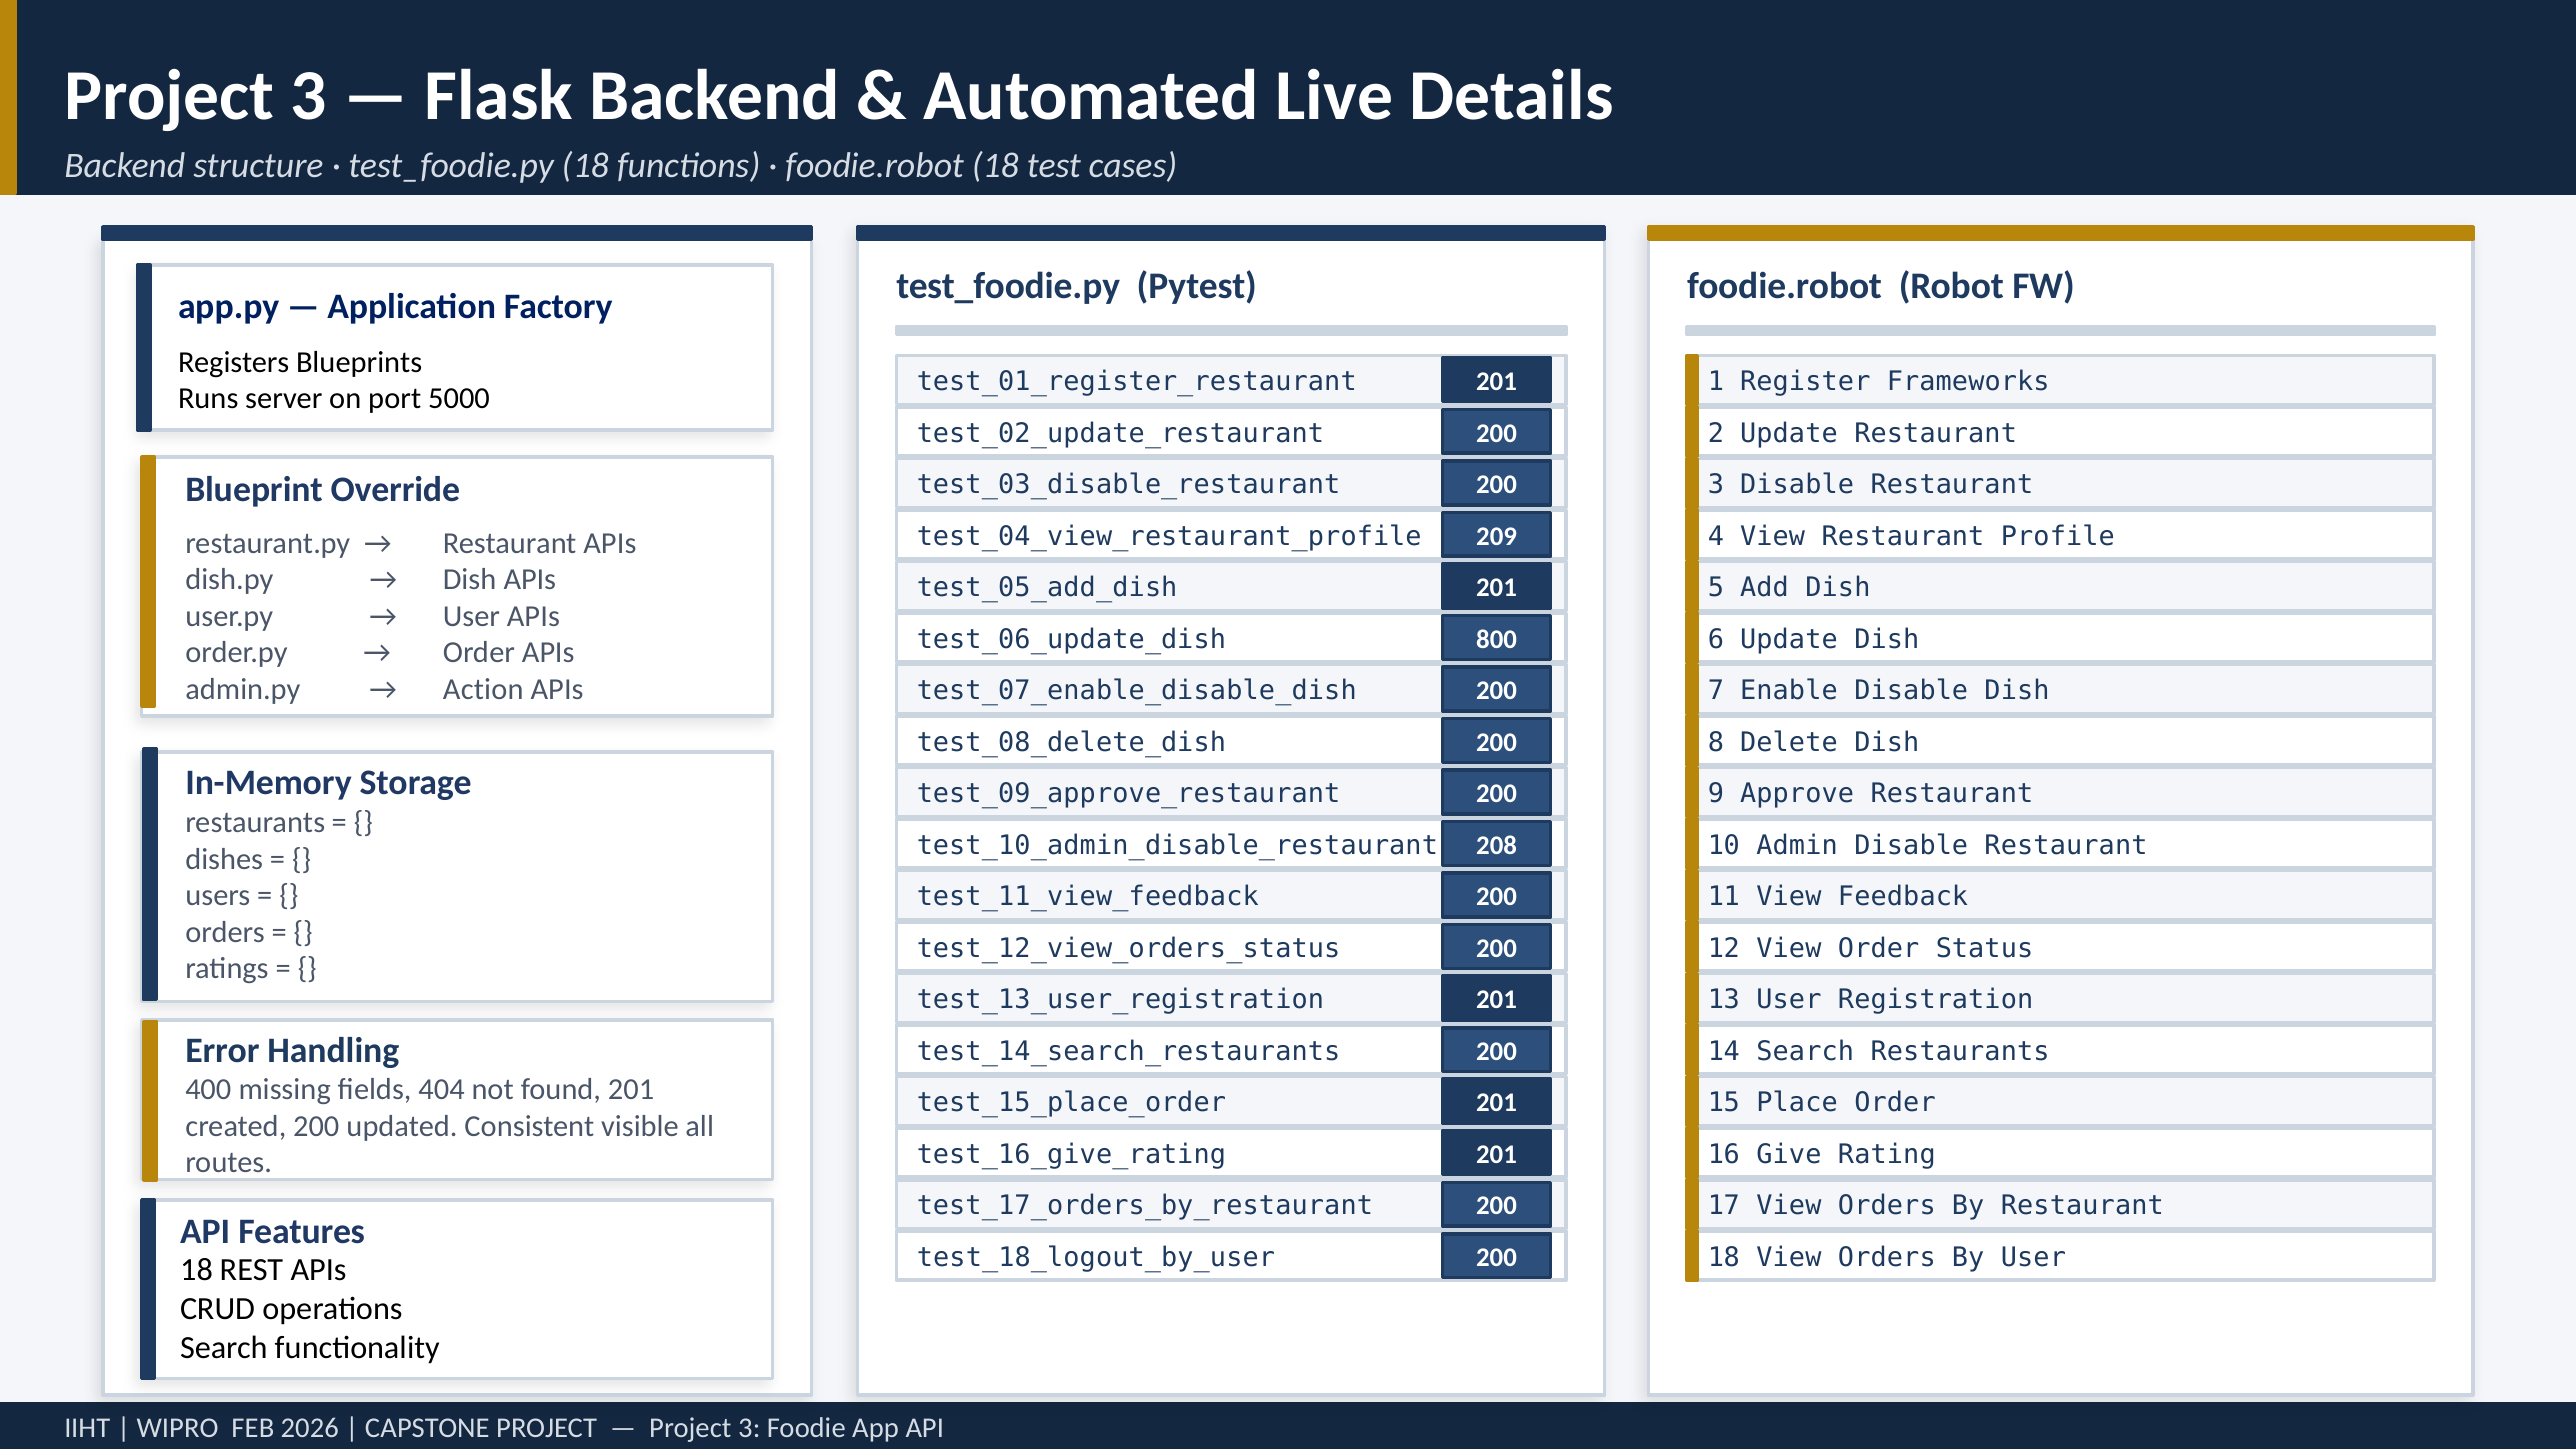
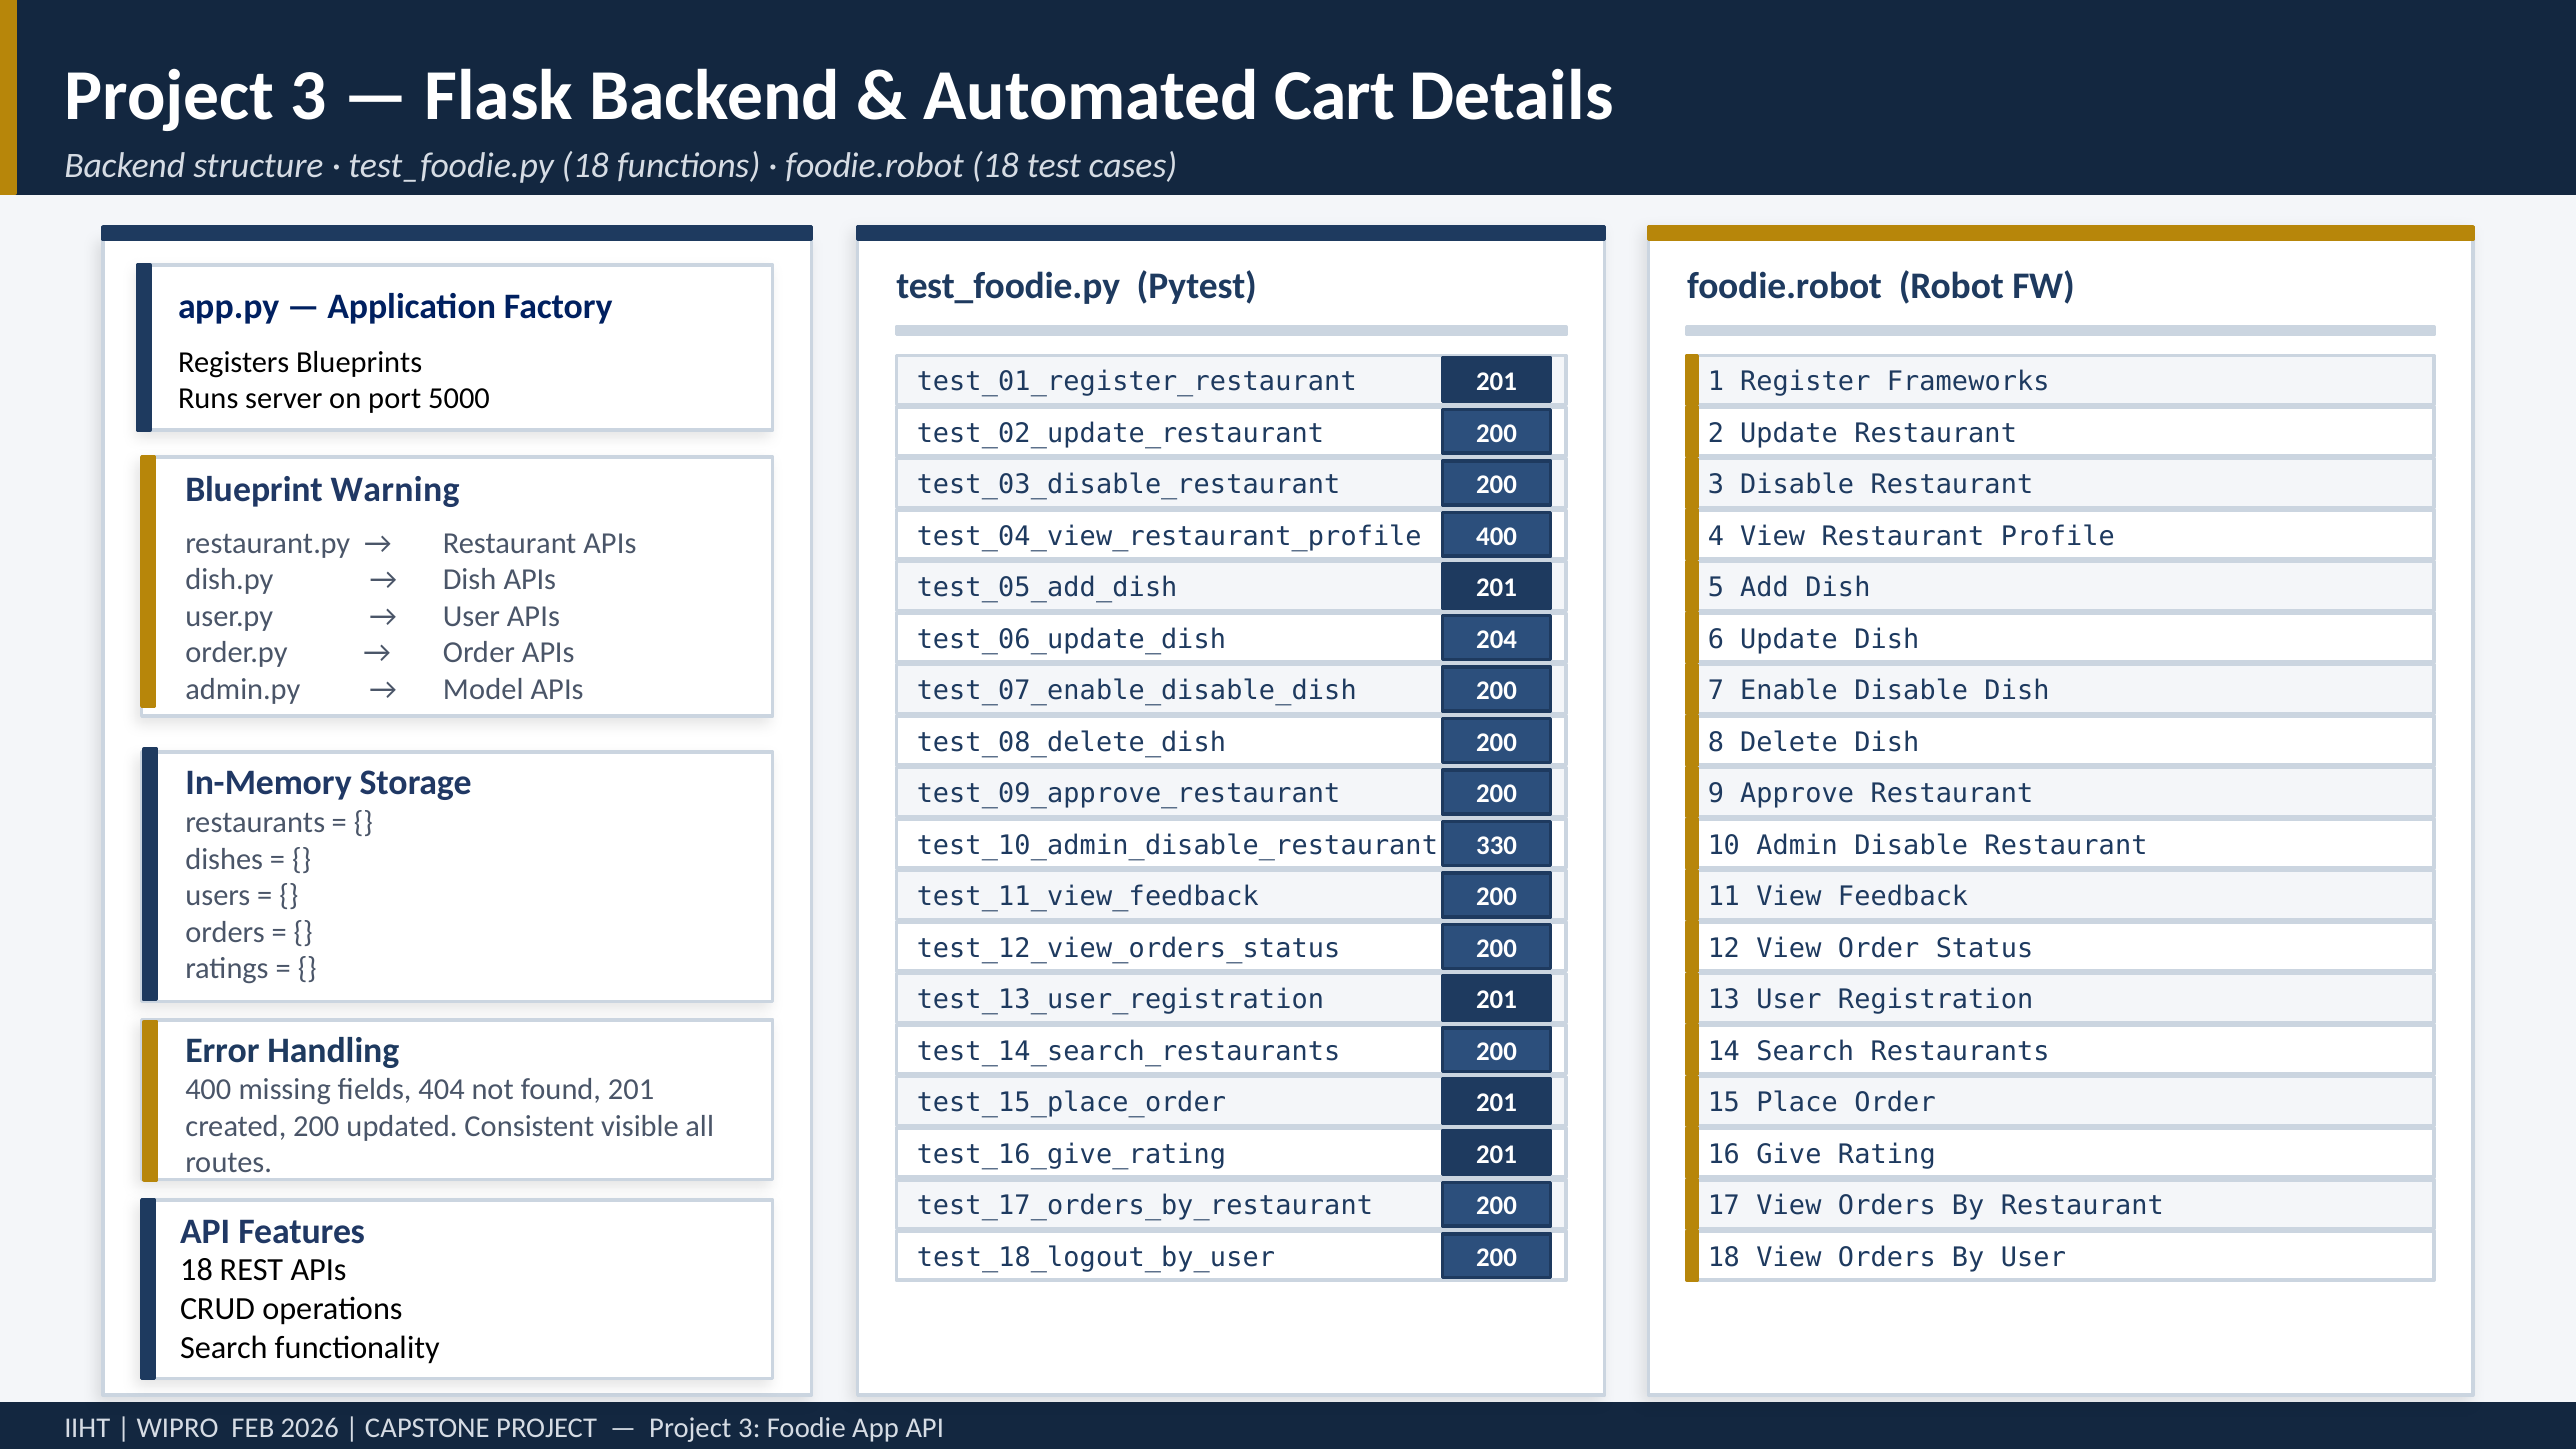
Live: Live -> Cart
Override: Override -> Warning
test_04_view_restaurant_profile 209: 209 -> 400
800: 800 -> 204
Action: Action -> Model
208: 208 -> 330
